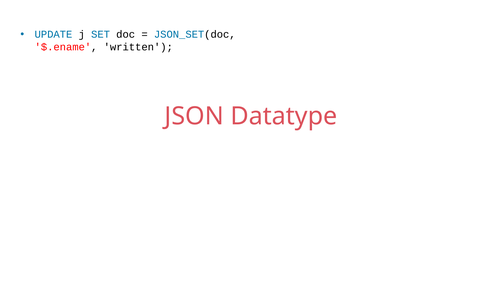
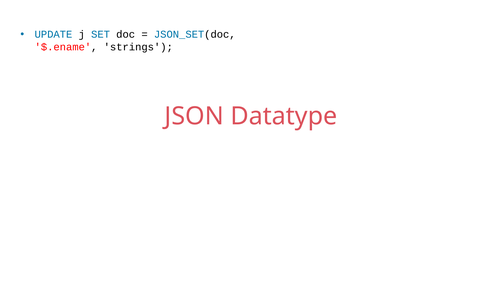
written: written -> strings
